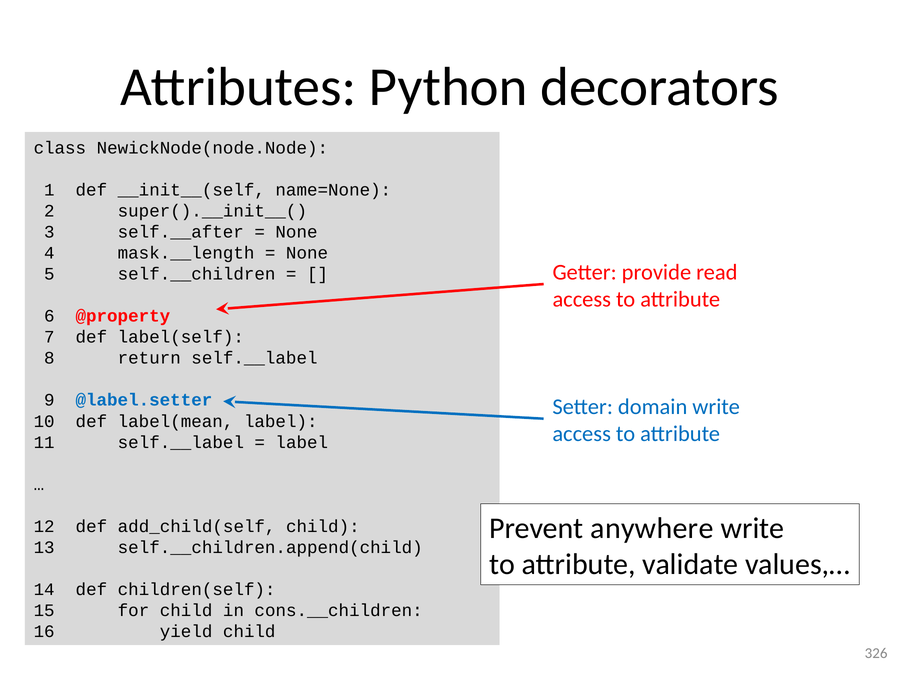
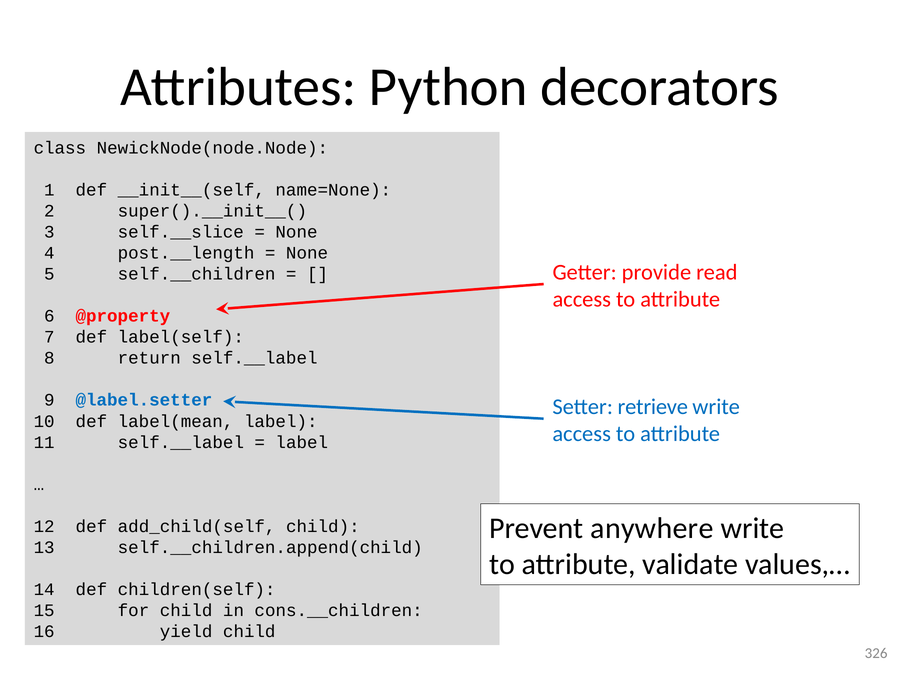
self.__after: self.__after -> self.__slice
mask.__length: mask.__length -> post.__length
domain: domain -> retrieve
